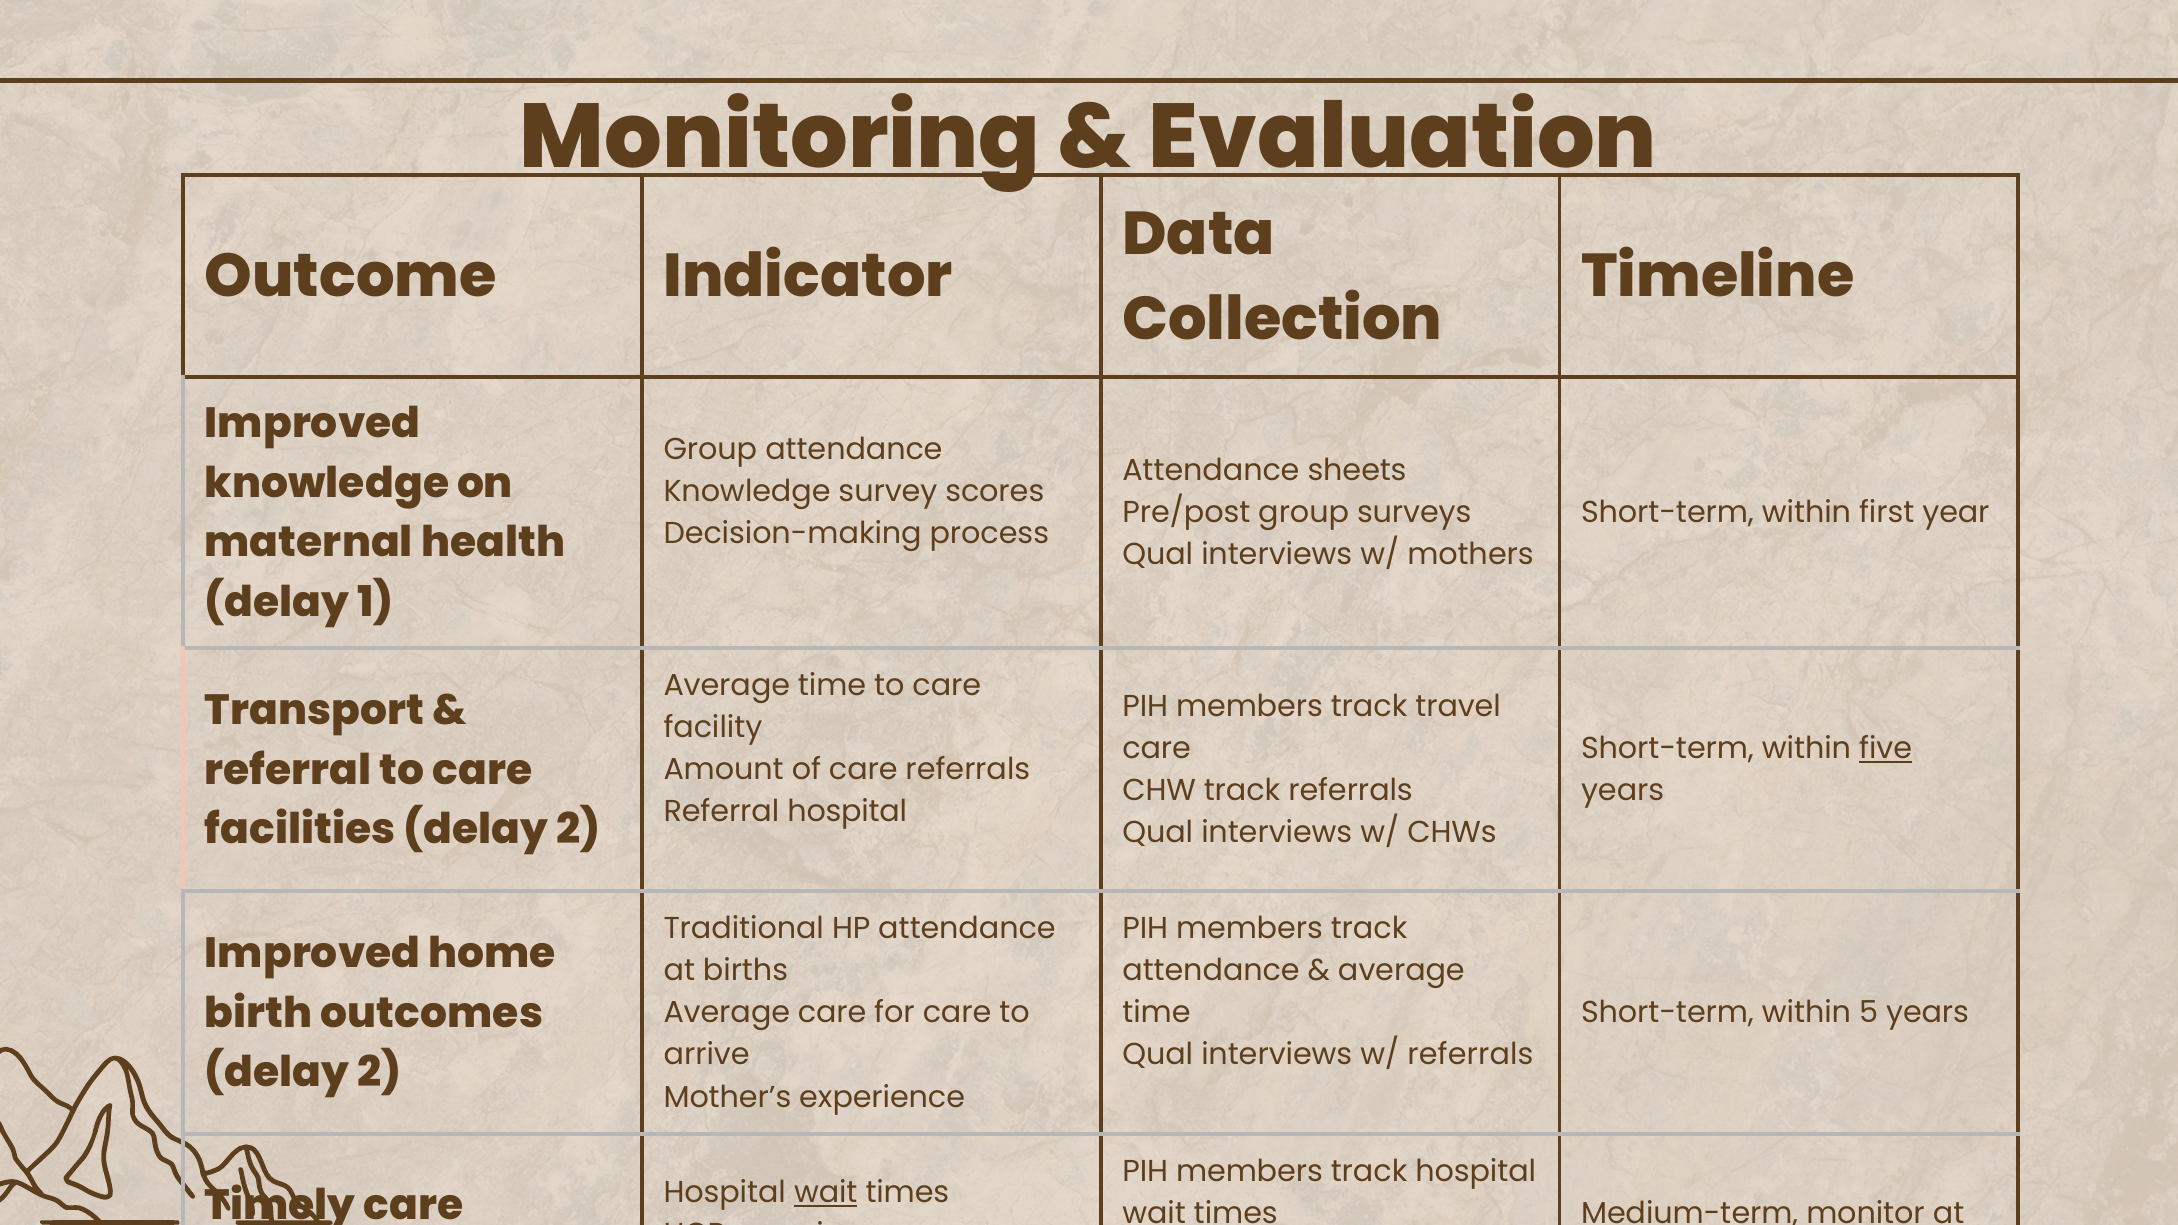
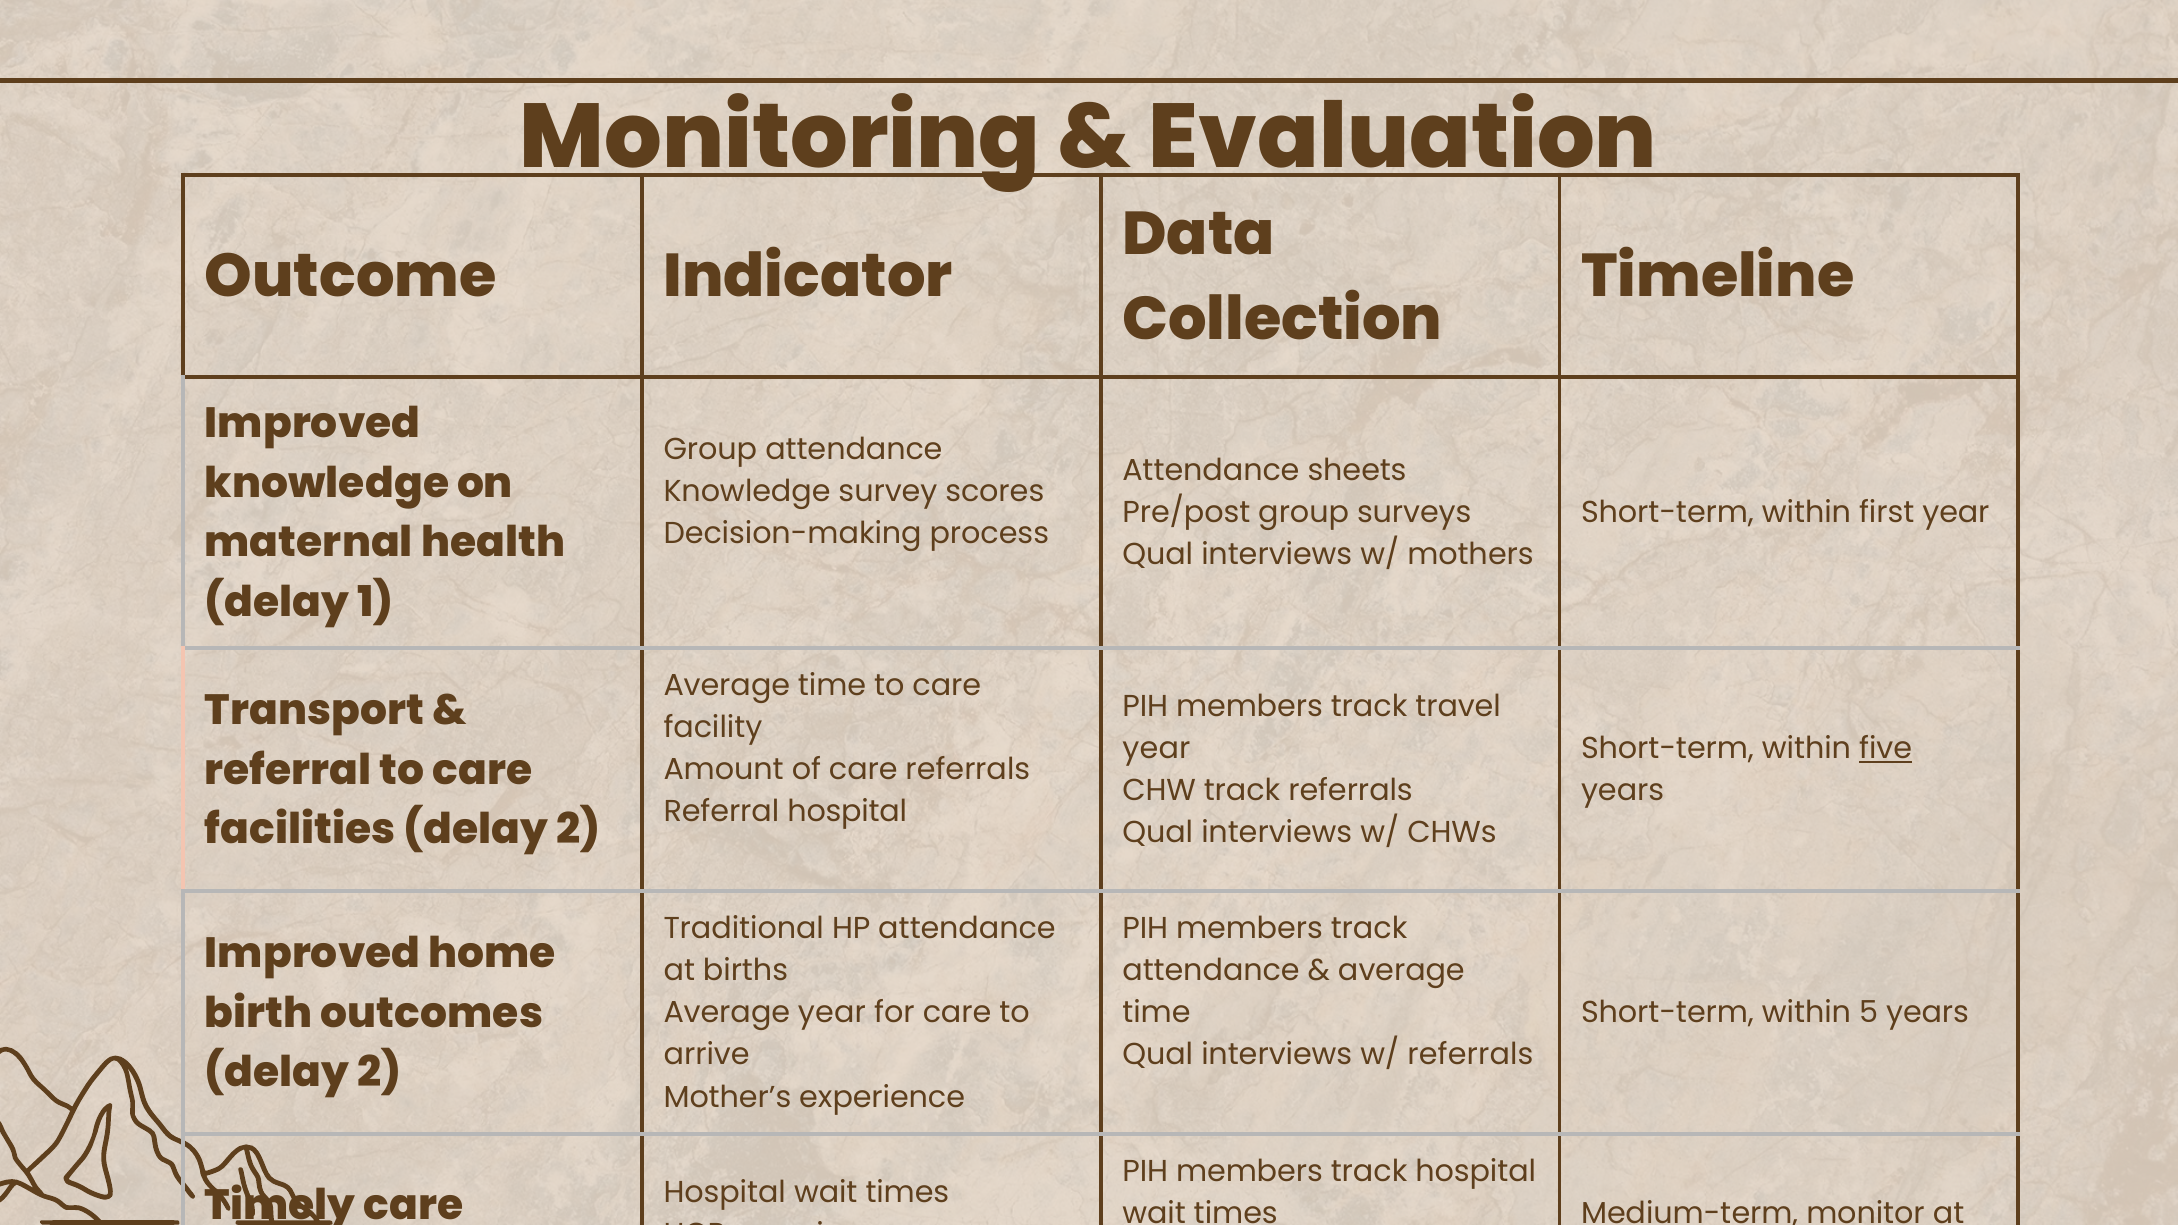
care at (1157, 749): care -> year
Average care: care -> year
wait at (826, 1193) underline: present -> none
